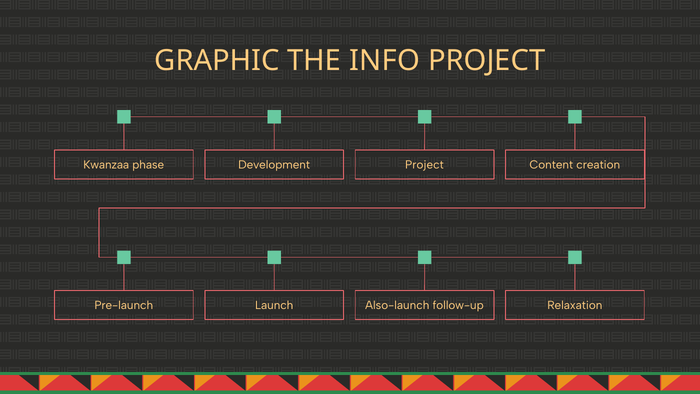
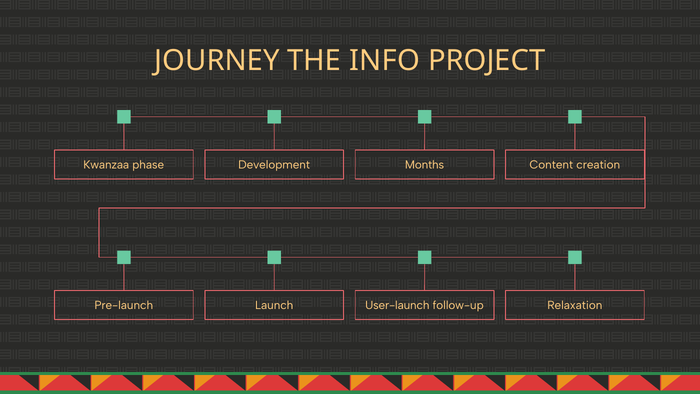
GRAPHIC: GRAPHIC -> JOURNEY
Development Project: Project -> Months
Also-launch: Also-launch -> User-launch
